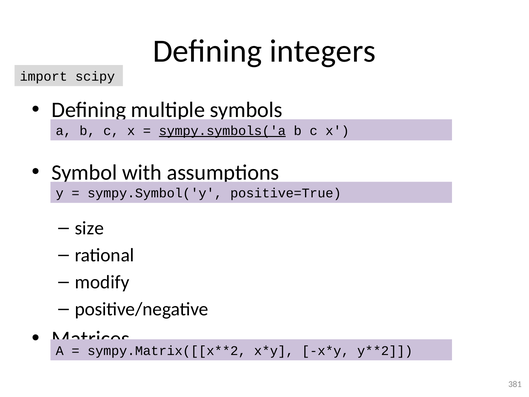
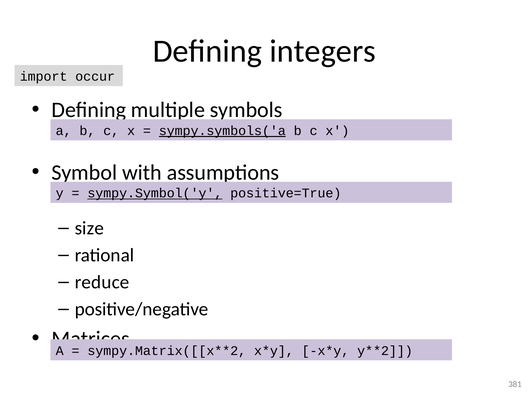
scipy: scipy -> occur
sympy.Symbol('y underline: none -> present
modify: modify -> reduce
